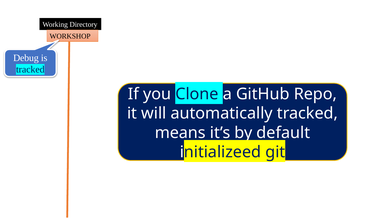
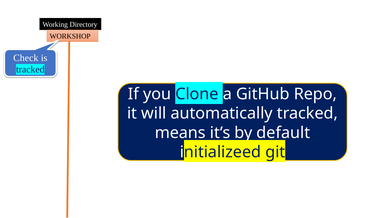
Debug: Debug -> Check
